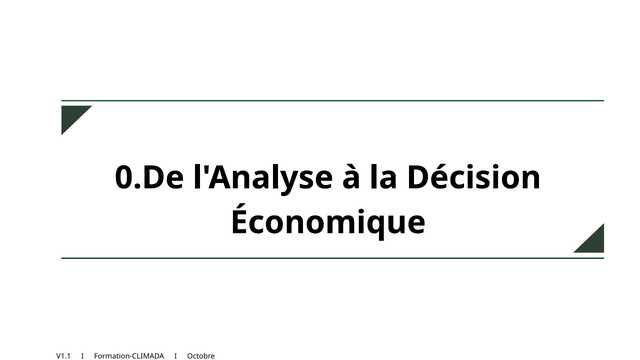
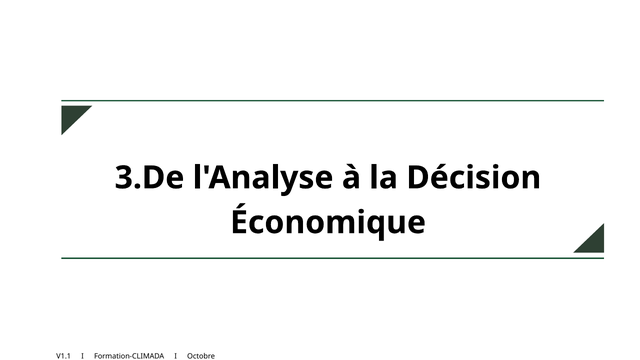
0.De: 0.De -> 3.De
